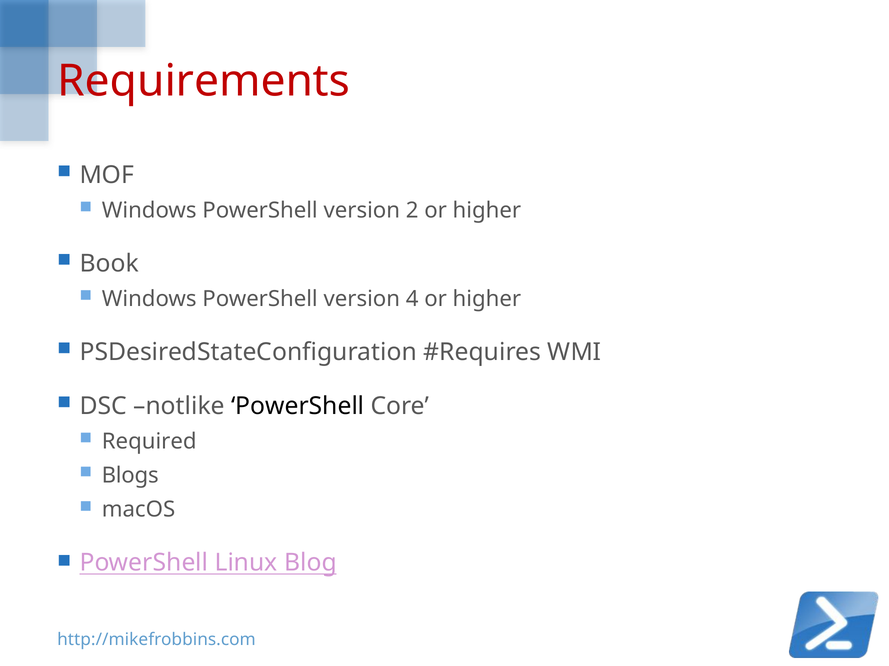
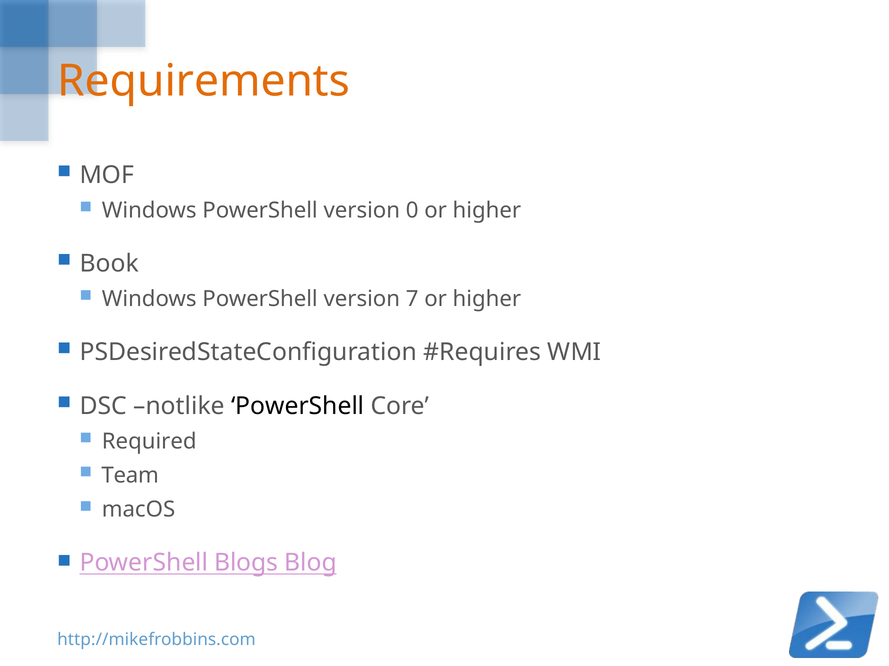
Requirements colour: red -> orange
2: 2 -> 0
4: 4 -> 7
Blogs: Blogs -> Team
Linux: Linux -> Blogs
